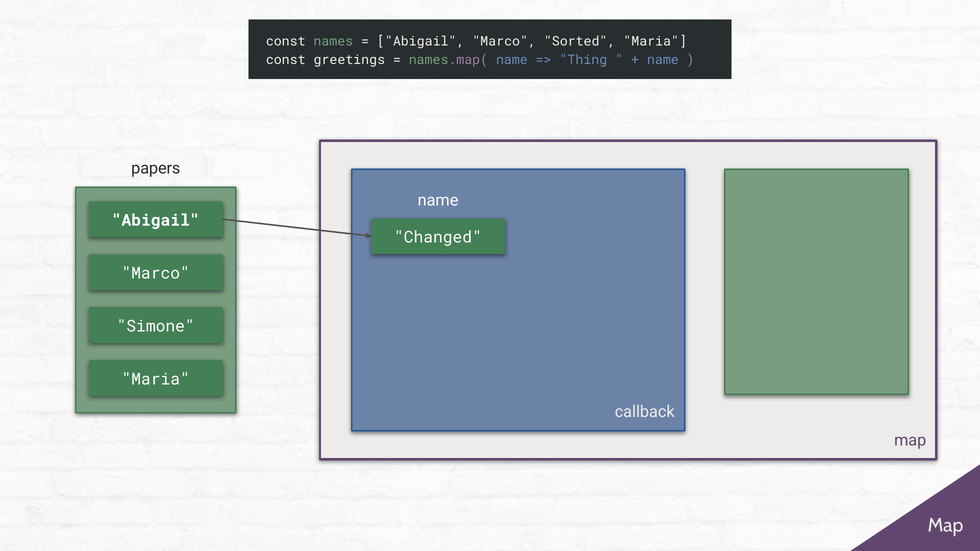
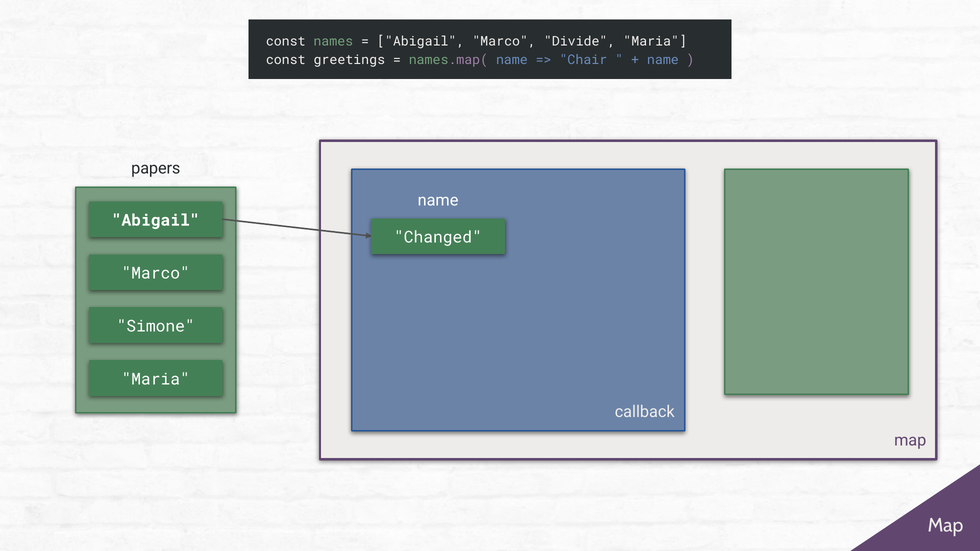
Sorted: Sorted -> Divide
Thing: Thing -> Chair
